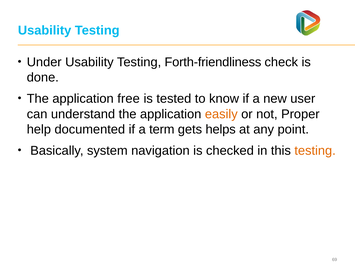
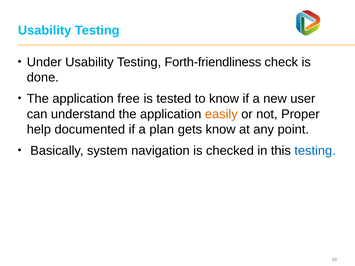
term: term -> plan
gets helps: helps -> know
testing at (315, 151) colour: orange -> blue
